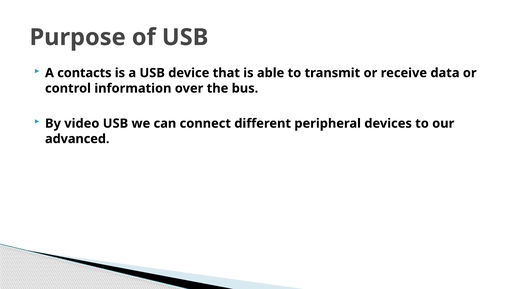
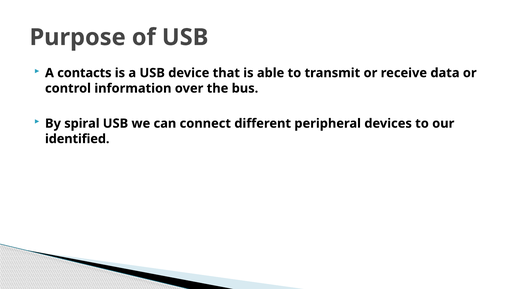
video: video -> spiral
advanced: advanced -> identified
